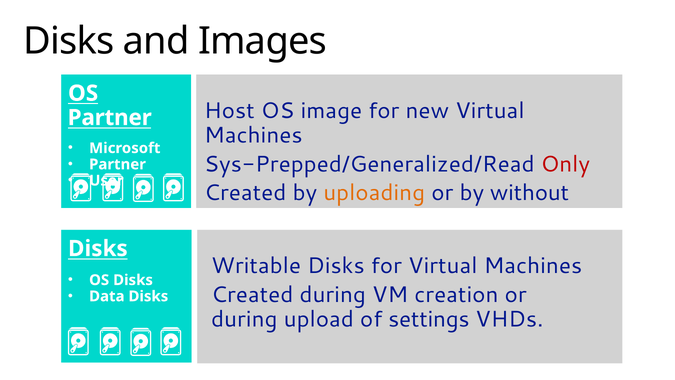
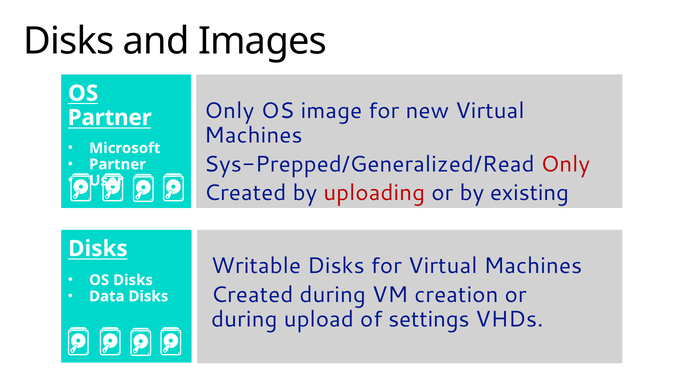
Host at (229, 111): Host -> Only
uploading colour: orange -> red
without: without -> existing
